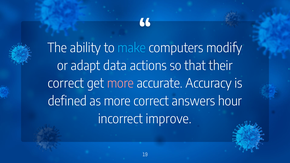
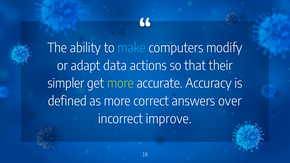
correct at (66, 84): correct -> simpler
more at (120, 84) colour: pink -> light green
hour: hour -> over
